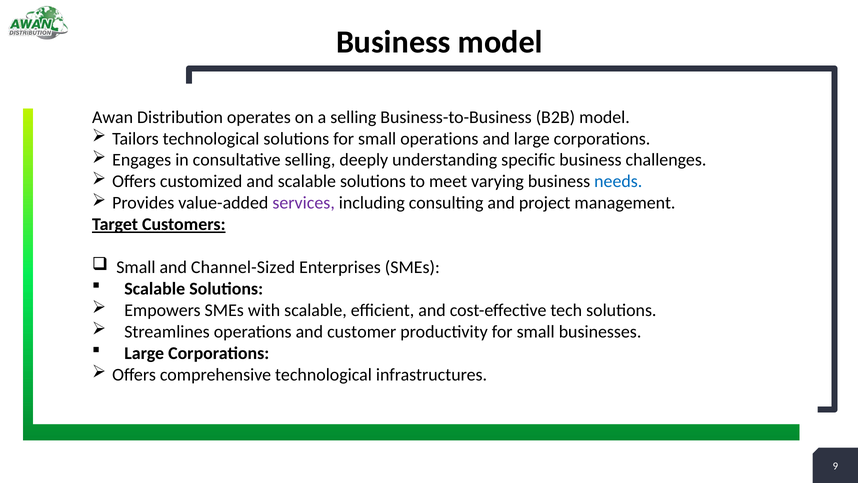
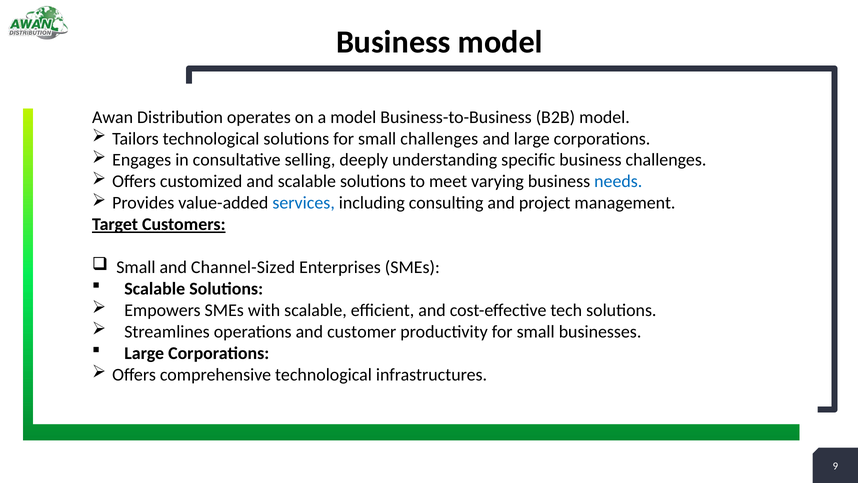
a selling: selling -> model
small operations: operations -> challenges
services colour: purple -> blue
